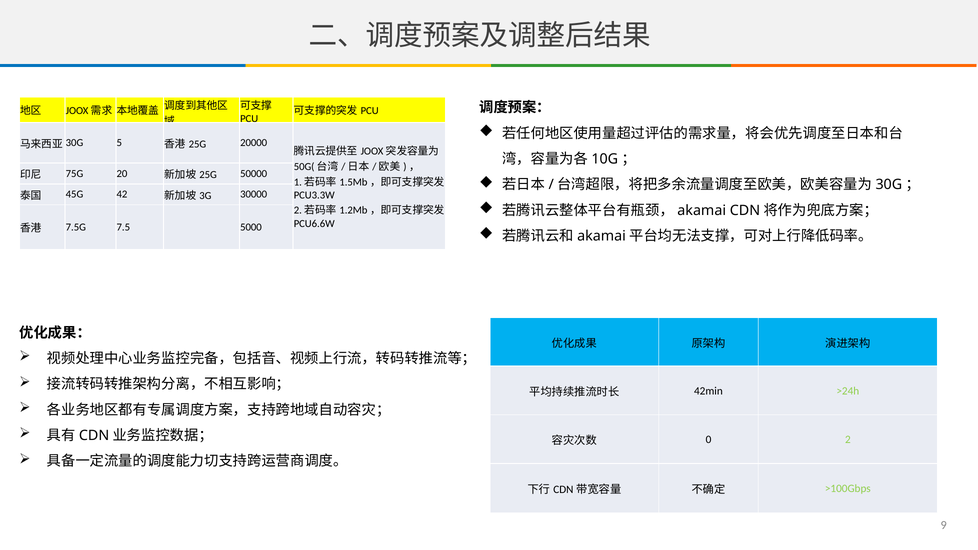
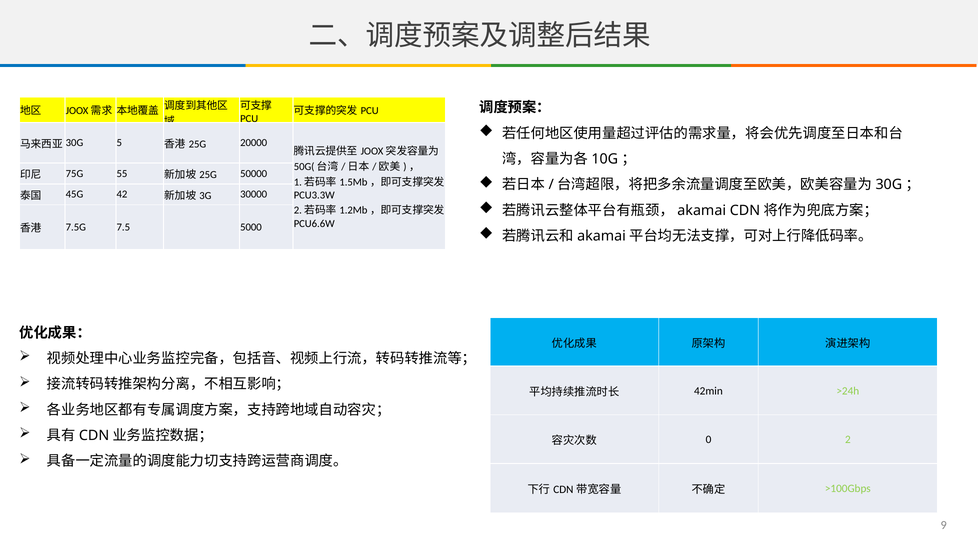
20: 20 -> 55
